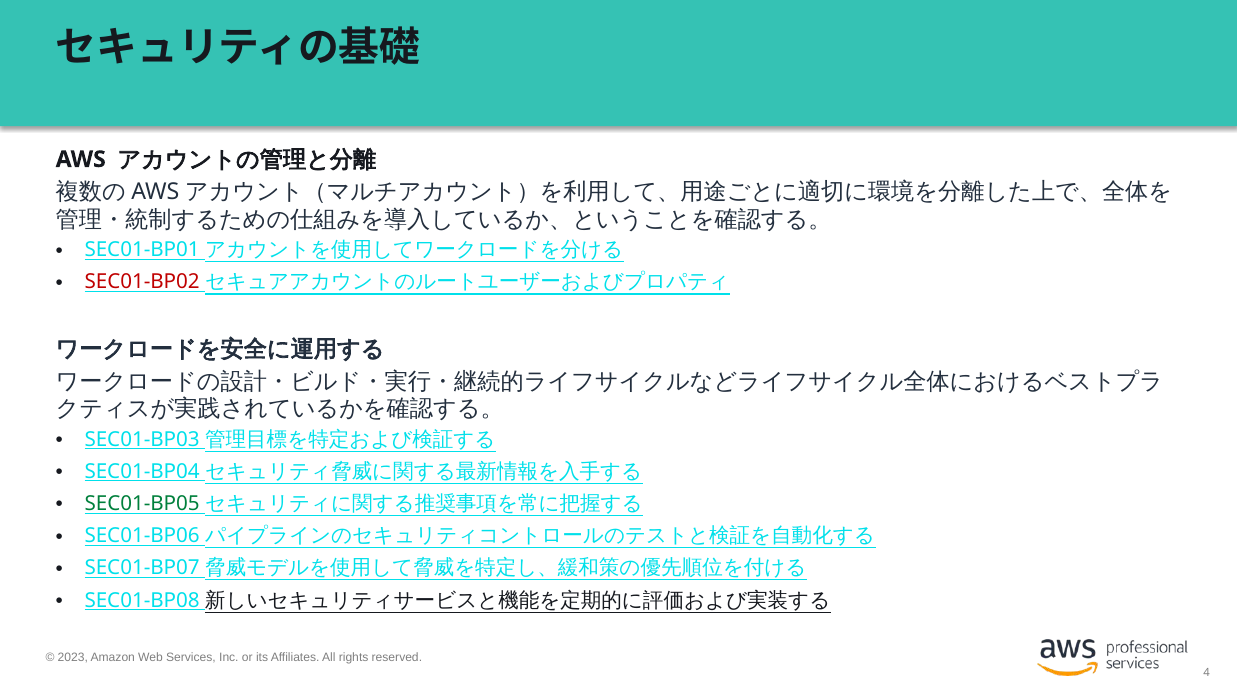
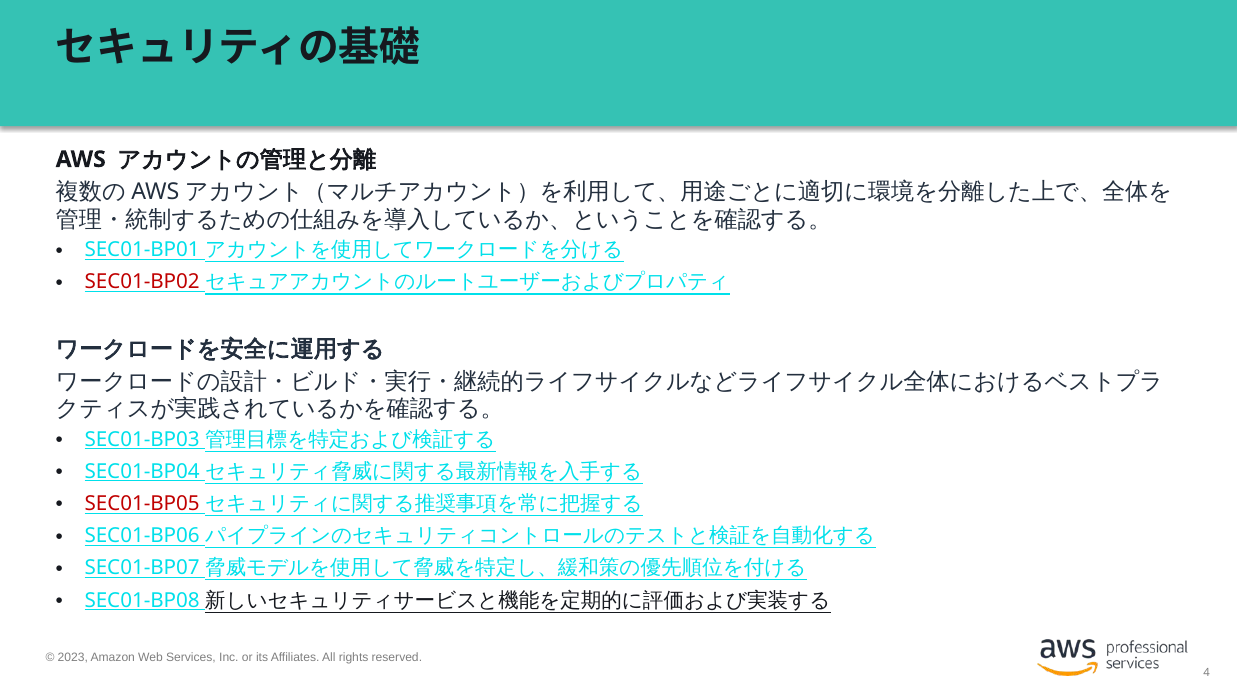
SEC01-BP05 colour: green -> red
